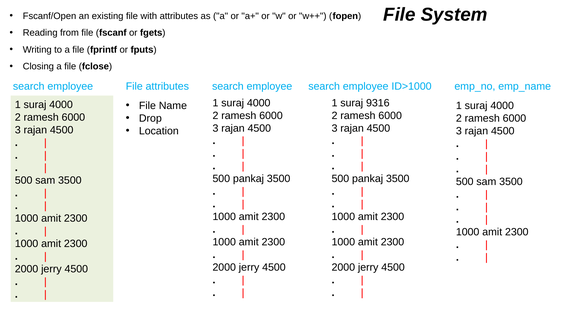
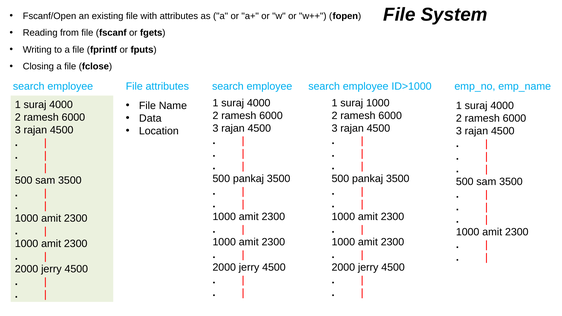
suraj 9316: 9316 -> 1000
Drop: Drop -> Data
